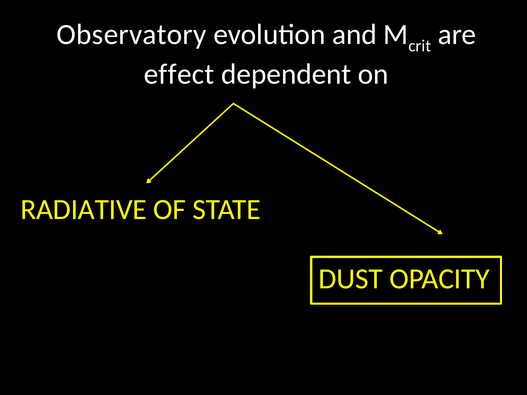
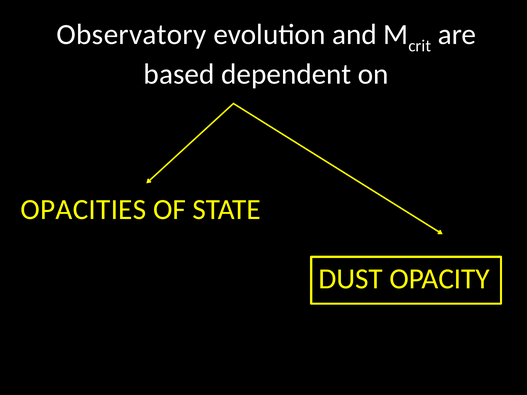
effect: effect -> based
RADIATIVE: RADIATIVE -> OPACITIES
